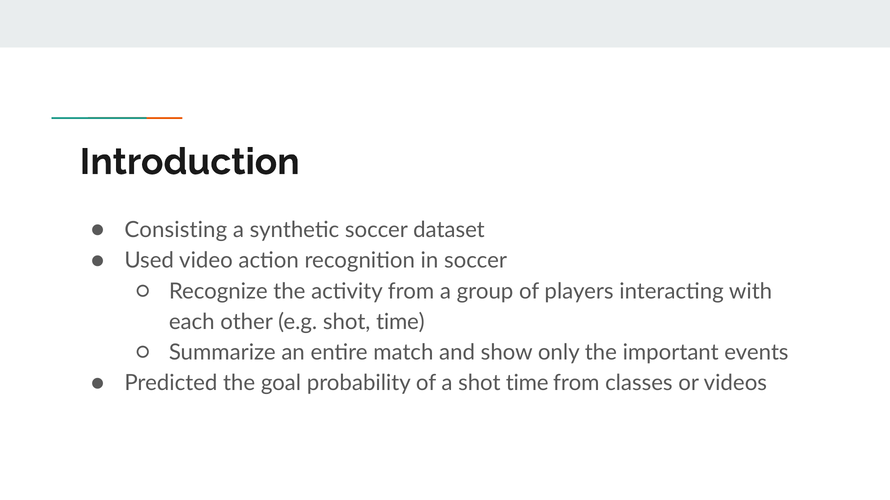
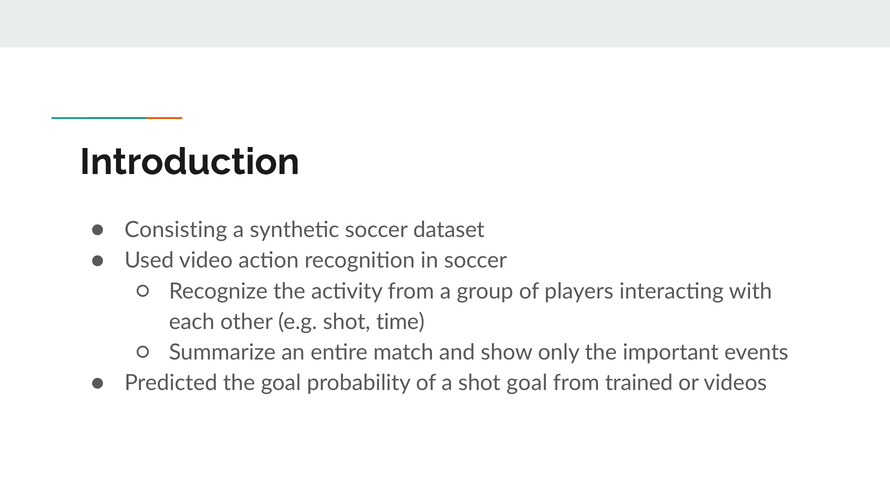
a shot time: time -> goal
classes: classes -> trained
